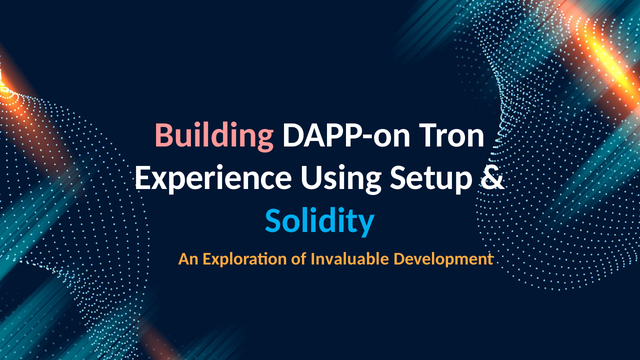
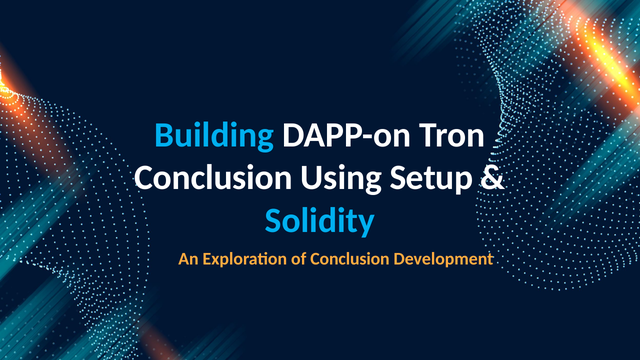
Building colour: pink -> light blue
Experience at (214, 178): Experience -> Conclusion
of Invaluable: Invaluable -> Conclusion
